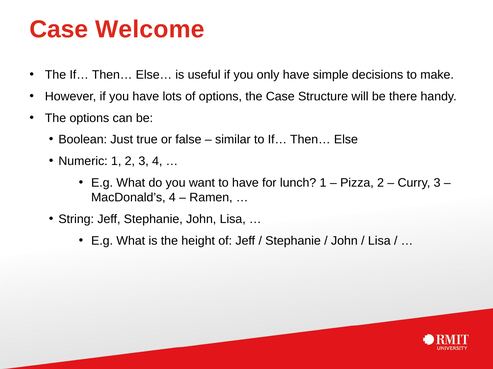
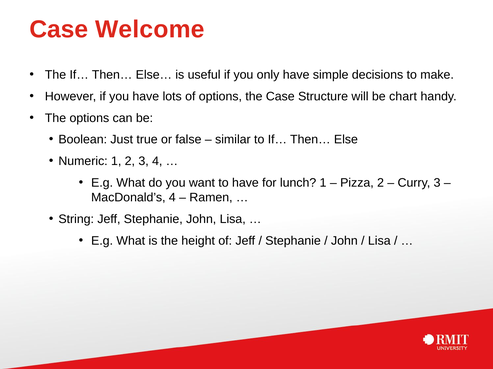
there: there -> chart
